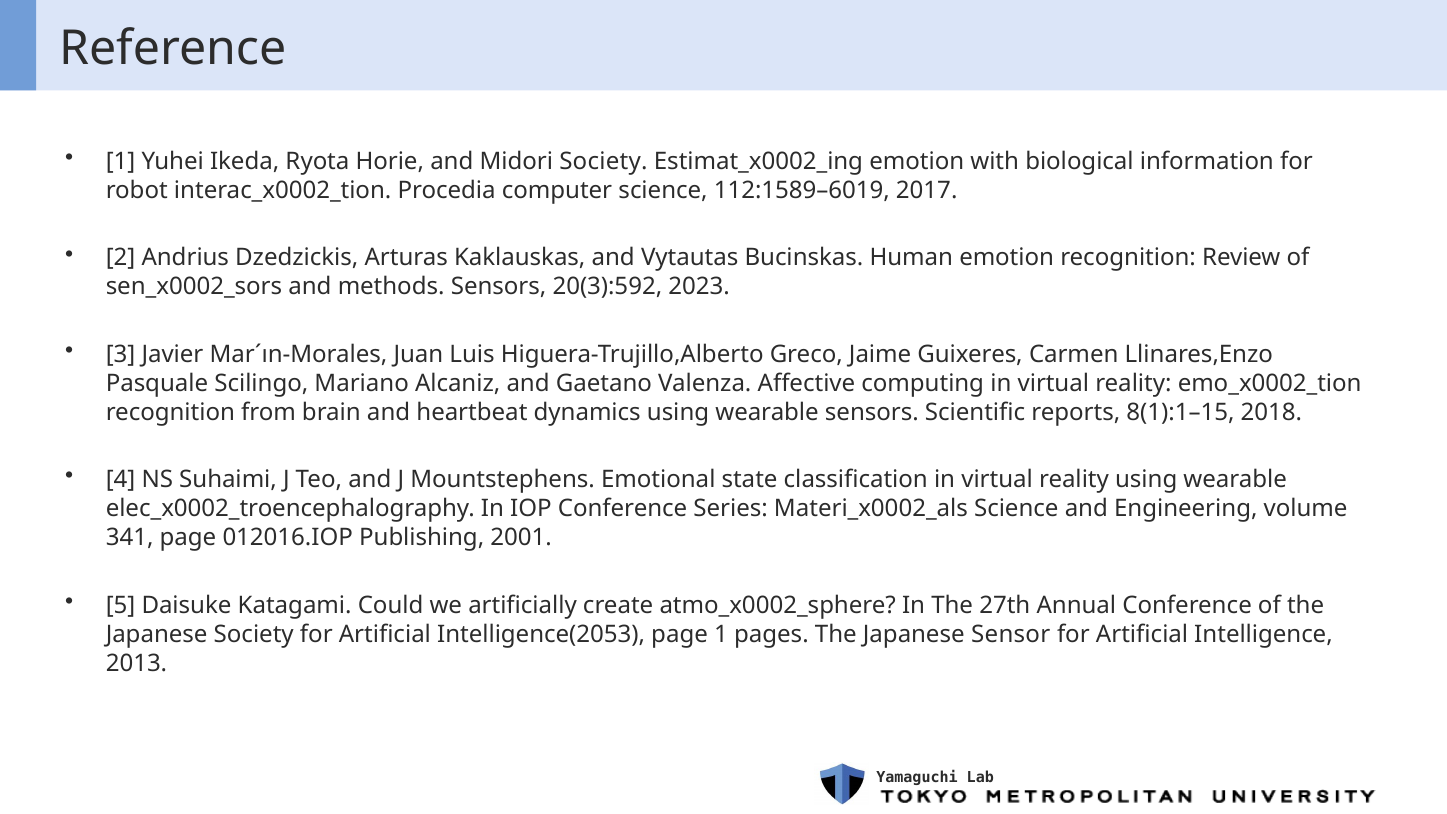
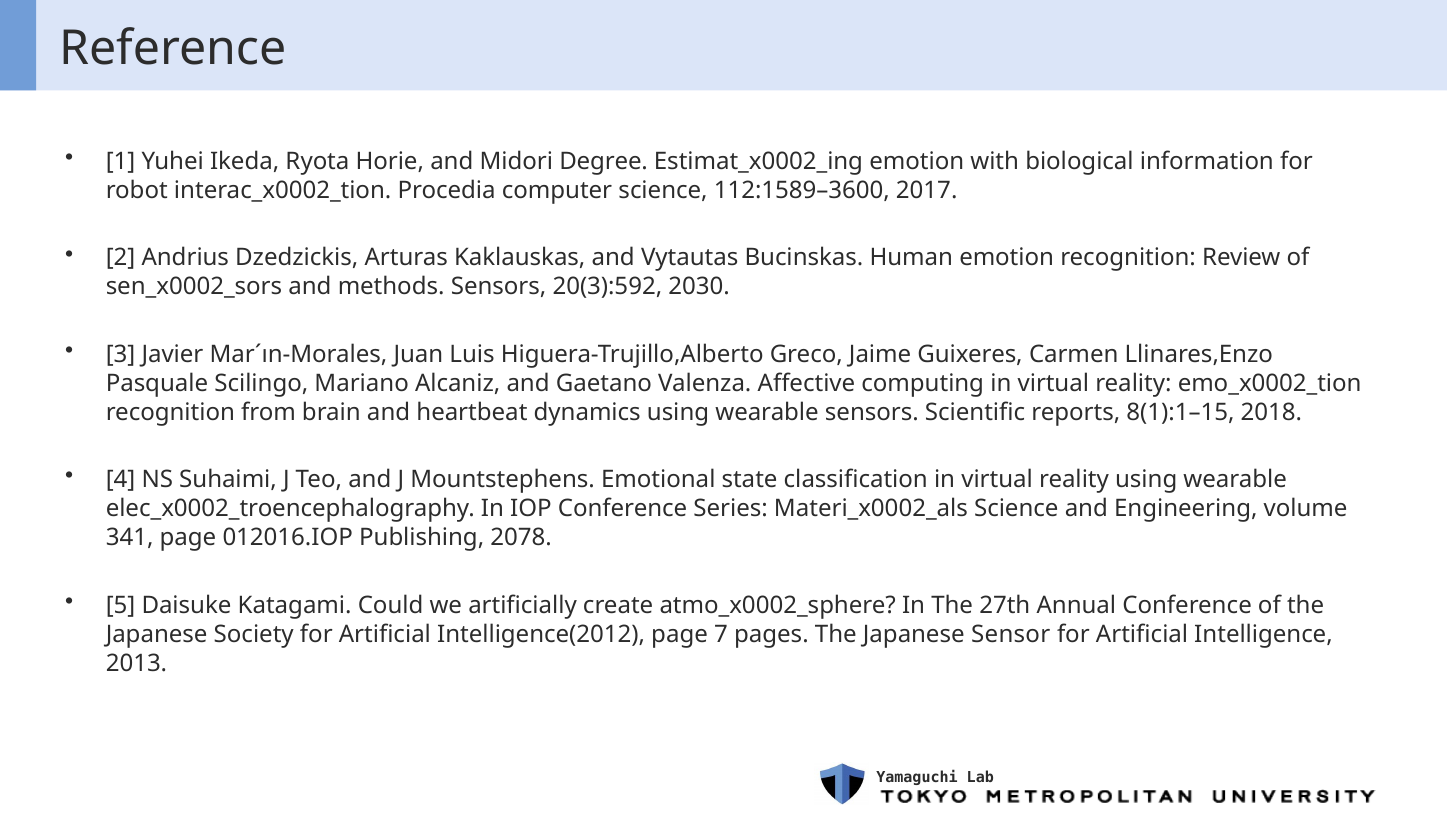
Midori Society: Society -> Degree
112:1589–6019: 112:1589–6019 -> 112:1589–3600
2023: 2023 -> 2030
2001: 2001 -> 2078
Intelligence(2053: Intelligence(2053 -> Intelligence(2012
page 1: 1 -> 7
